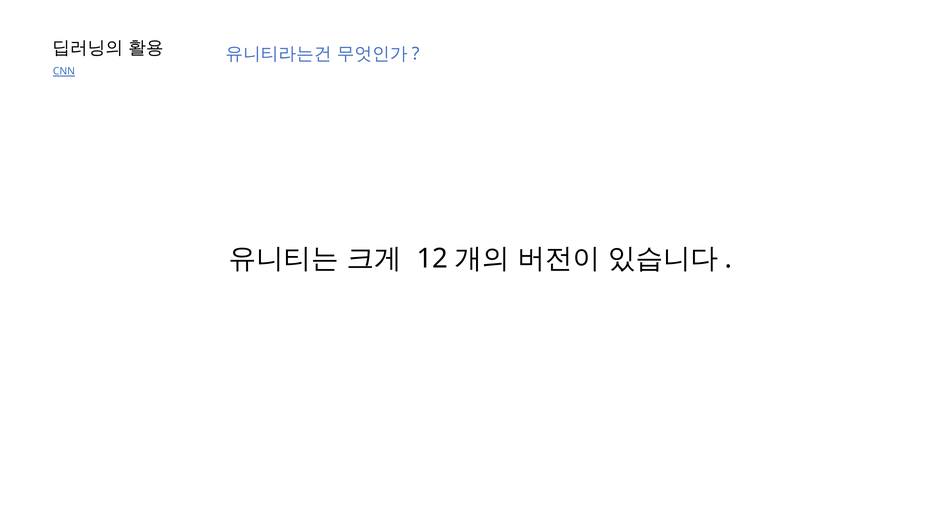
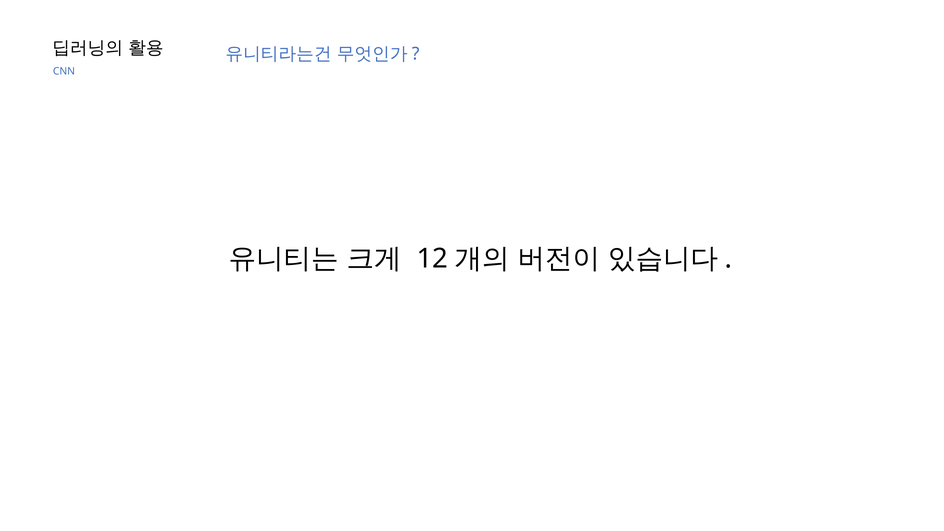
CNN underline: present -> none
